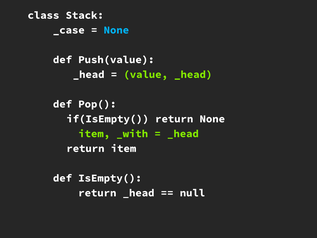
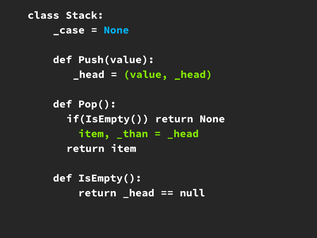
_with: _with -> _than
